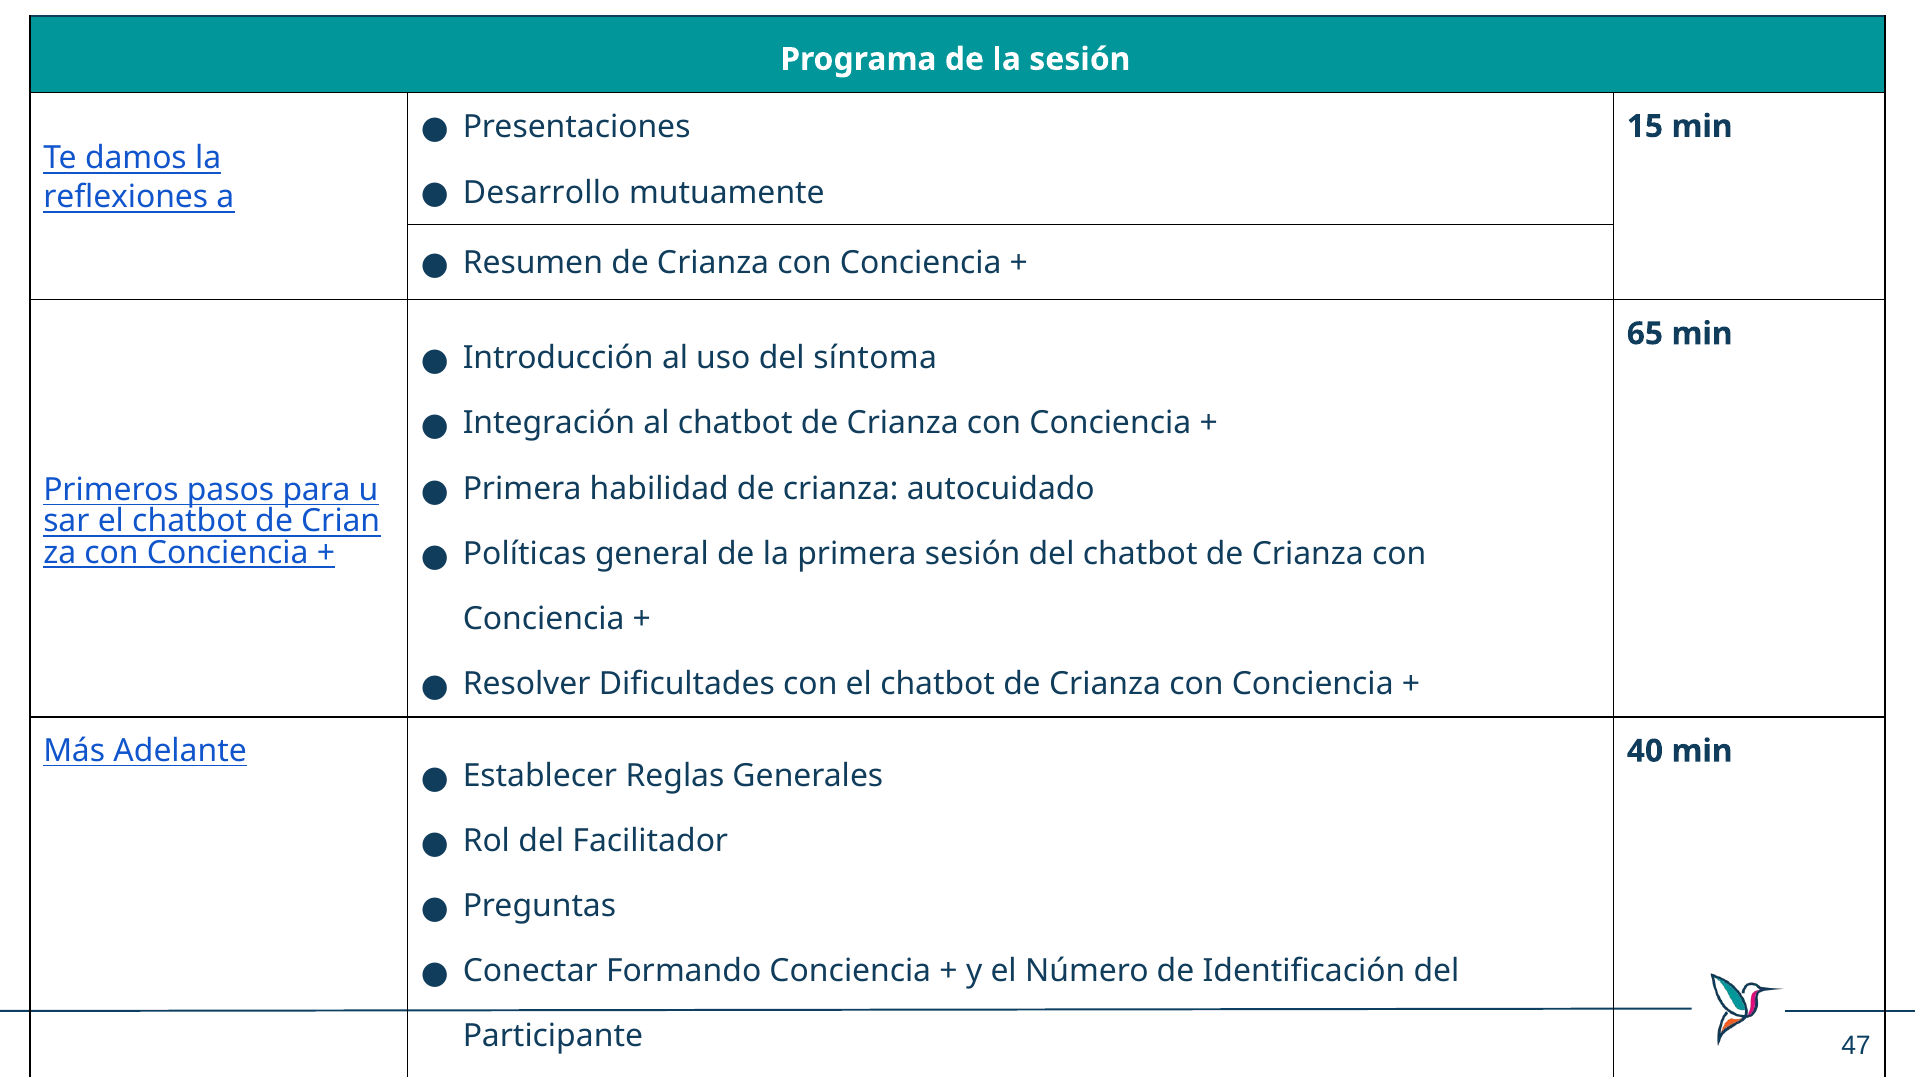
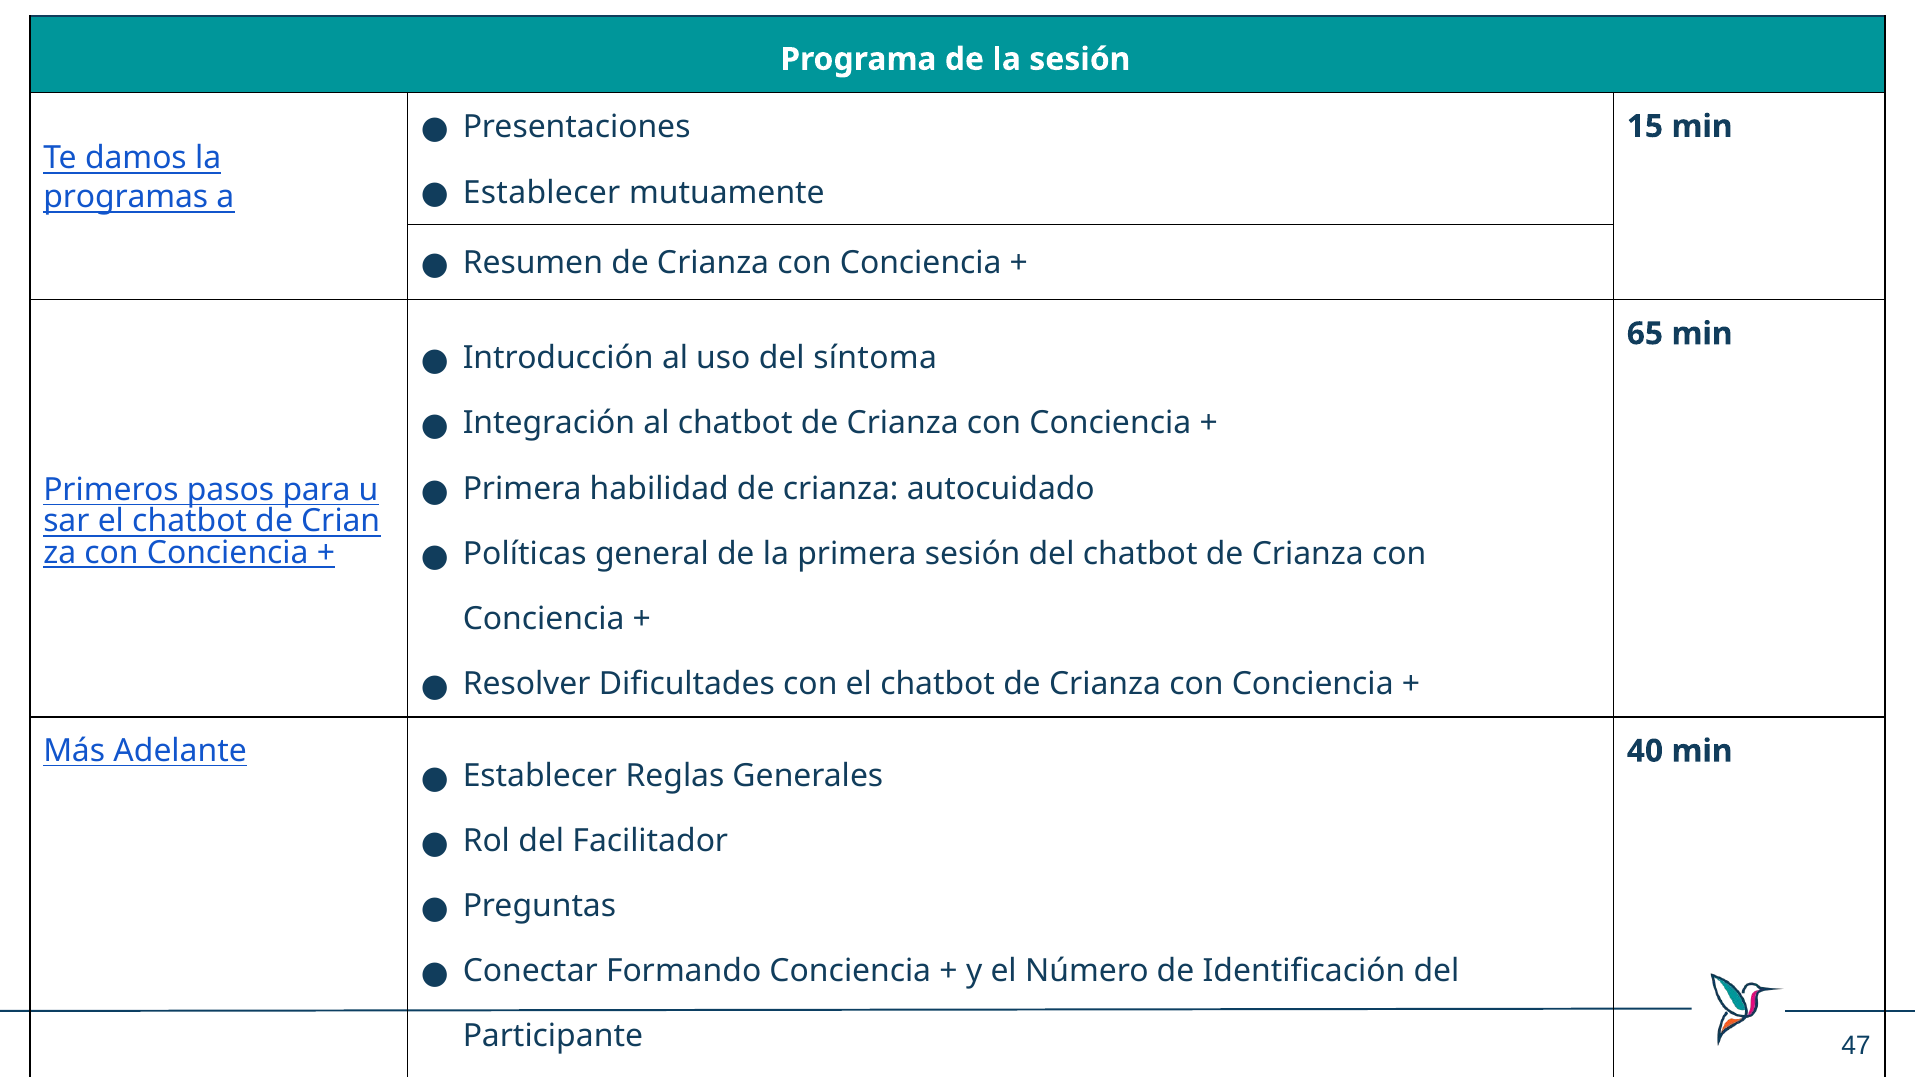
Desarrollo at (542, 193): Desarrollo -> Establecer
reflexiones: reflexiones -> programas
